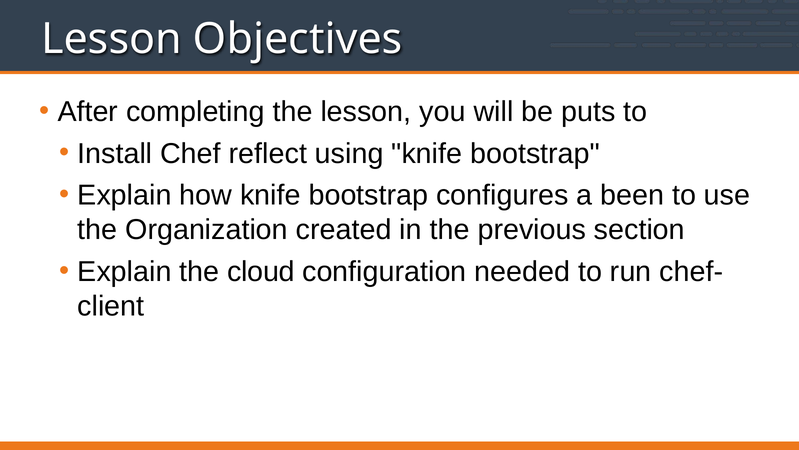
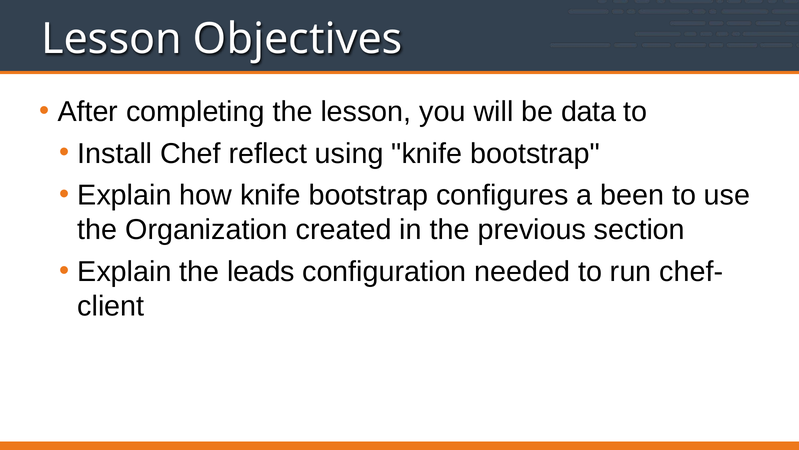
puts: puts -> data
cloud: cloud -> leads
